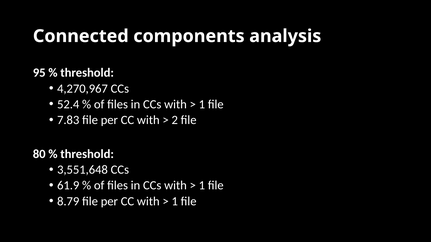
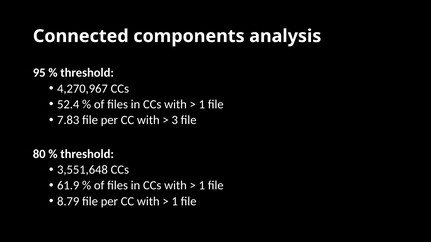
2: 2 -> 3
